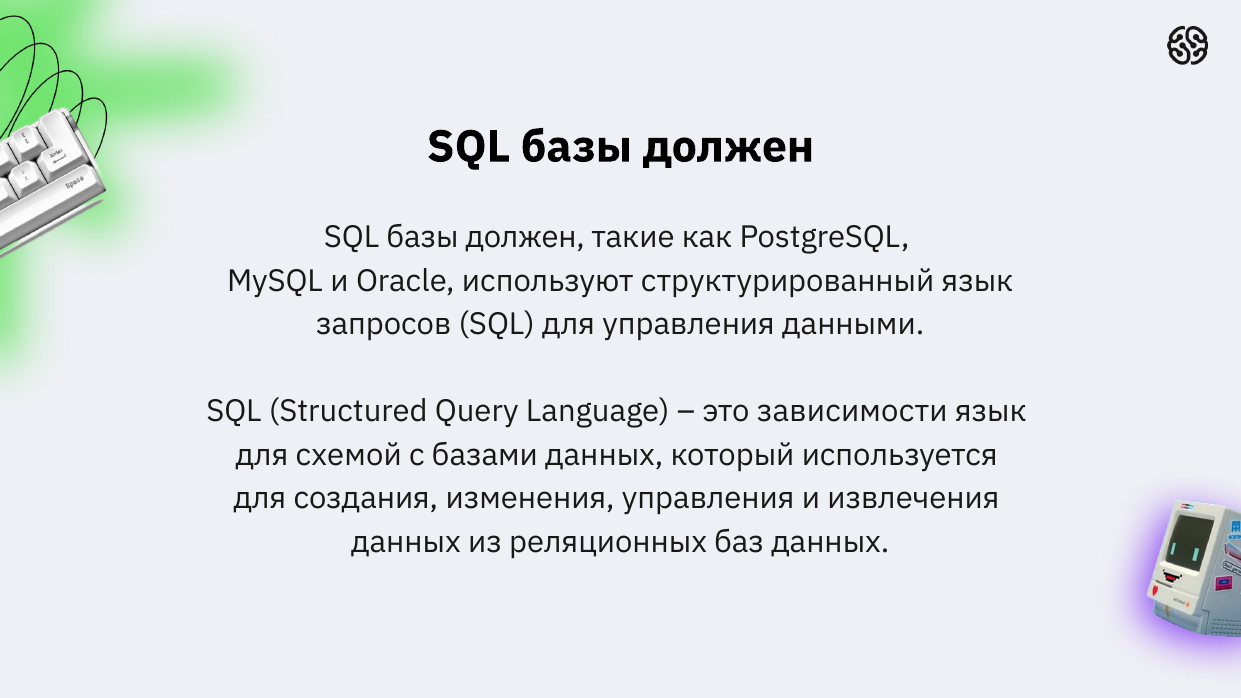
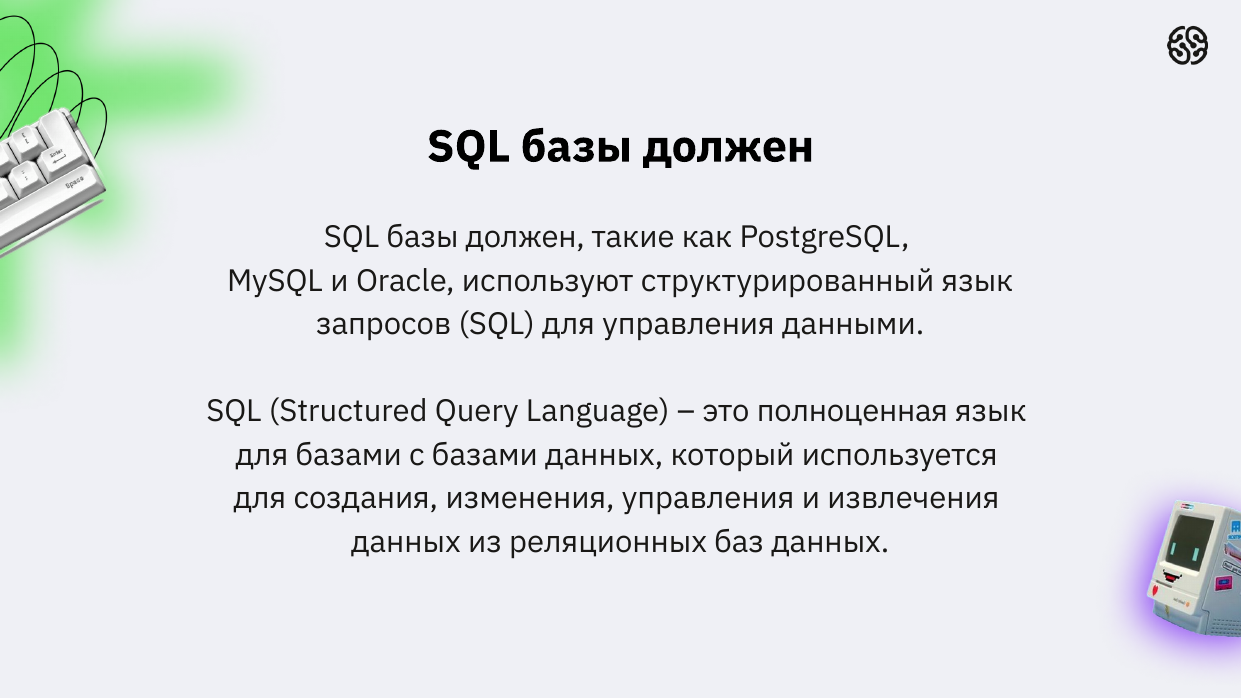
зависимости: зависимости -> полноценная
для схемой: схемой -> базами
